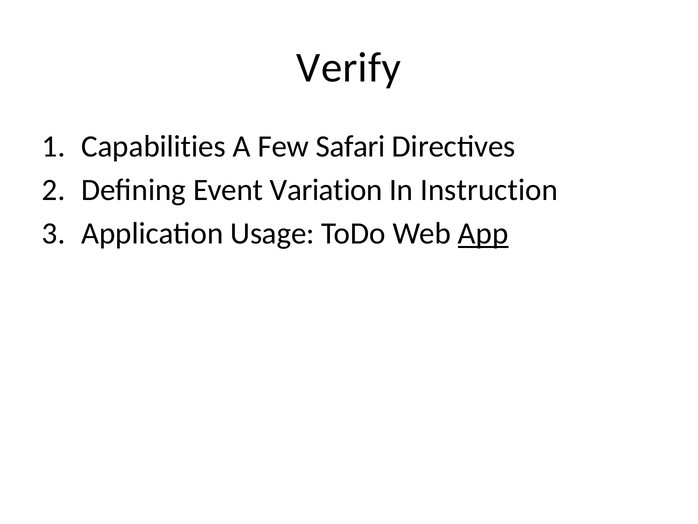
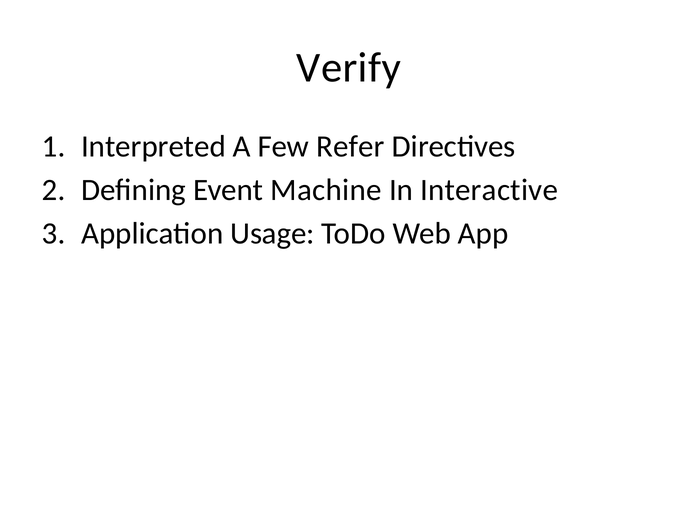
Capabilities: Capabilities -> Interpreted
Safari: Safari -> Refer
Variation: Variation -> Machine
Instruction: Instruction -> Interactive
App underline: present -> none
